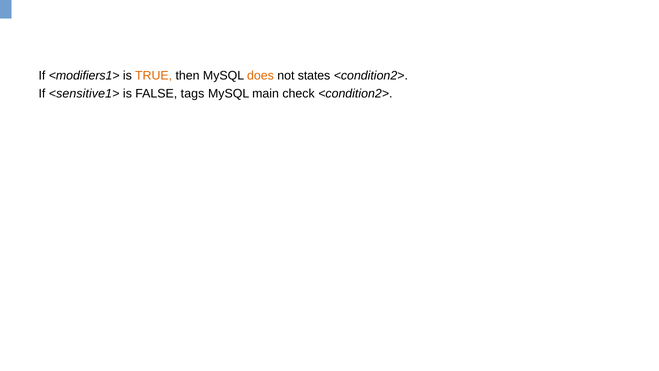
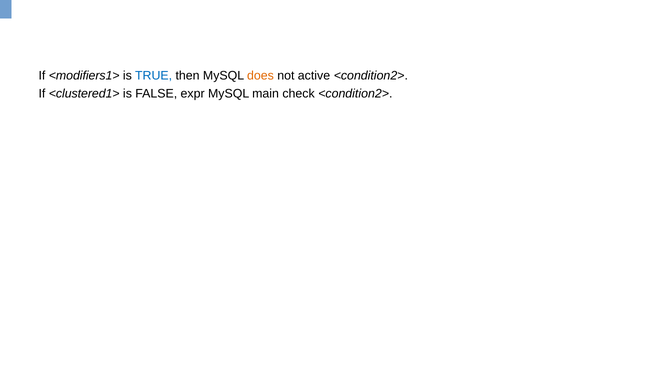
TRUE colour: orange -> blue
states: states -> active
<sensitive1>: <sensitive1> -> <clustered1>
tags: tags -> expr
